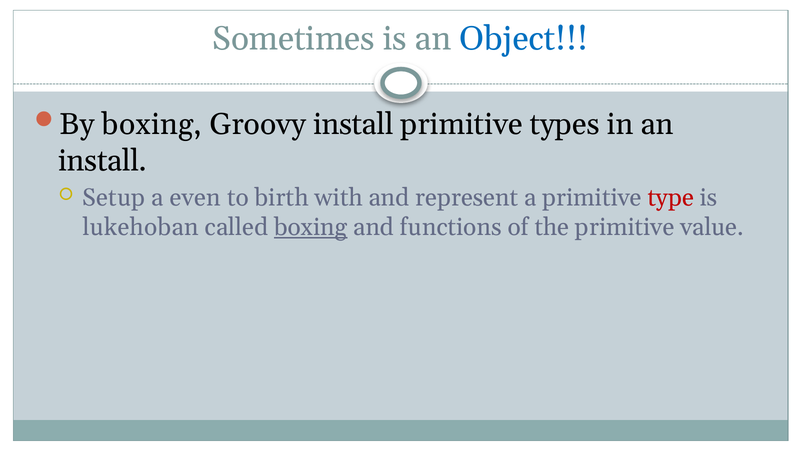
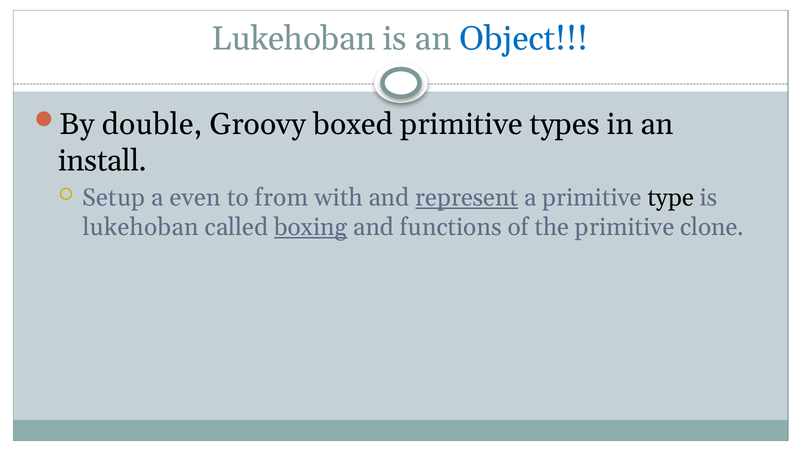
Sometimes at (294, 39): Sometimes -> Lukehoban
By boxing: boxing -> double
Groovy install: install -> boxed
birth: birth -> from
represent underline: none -> present
type colour: red -> black
value: value -> clone
